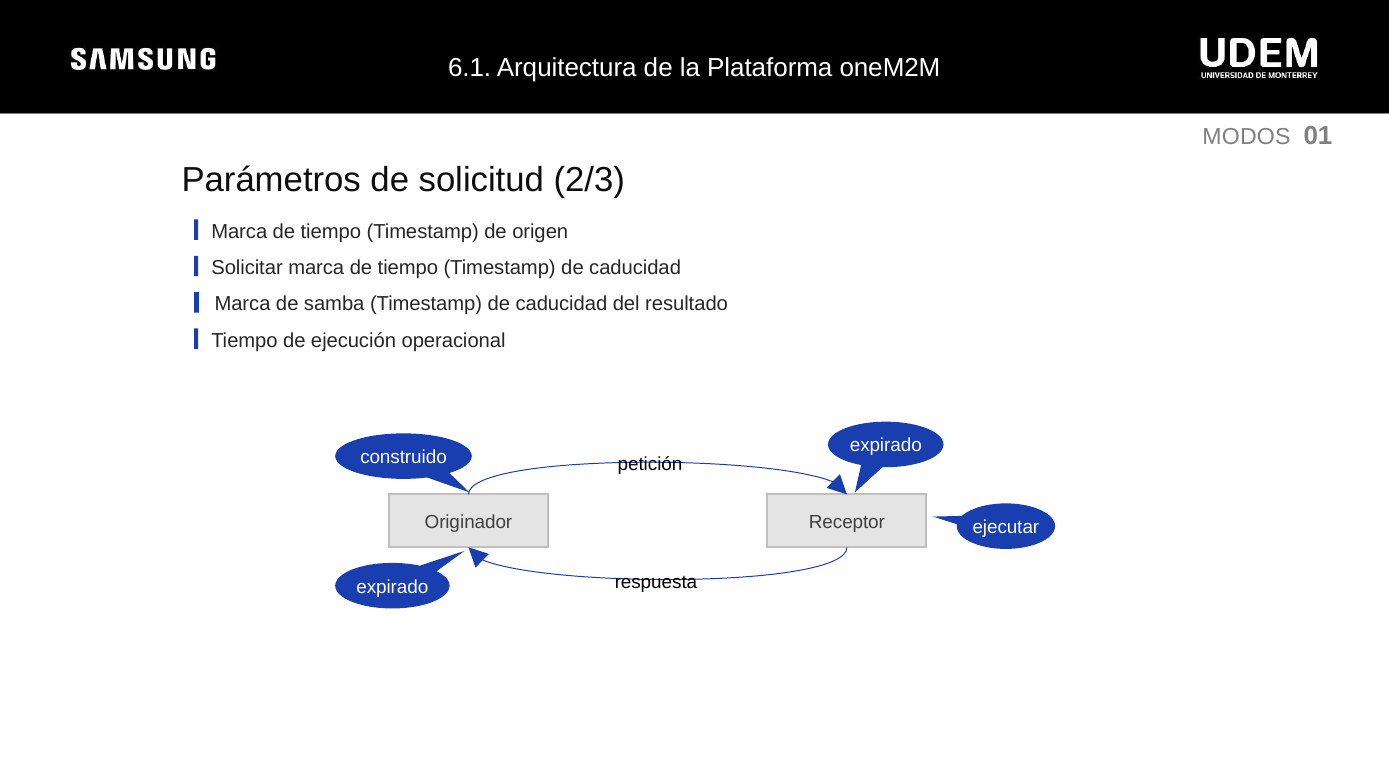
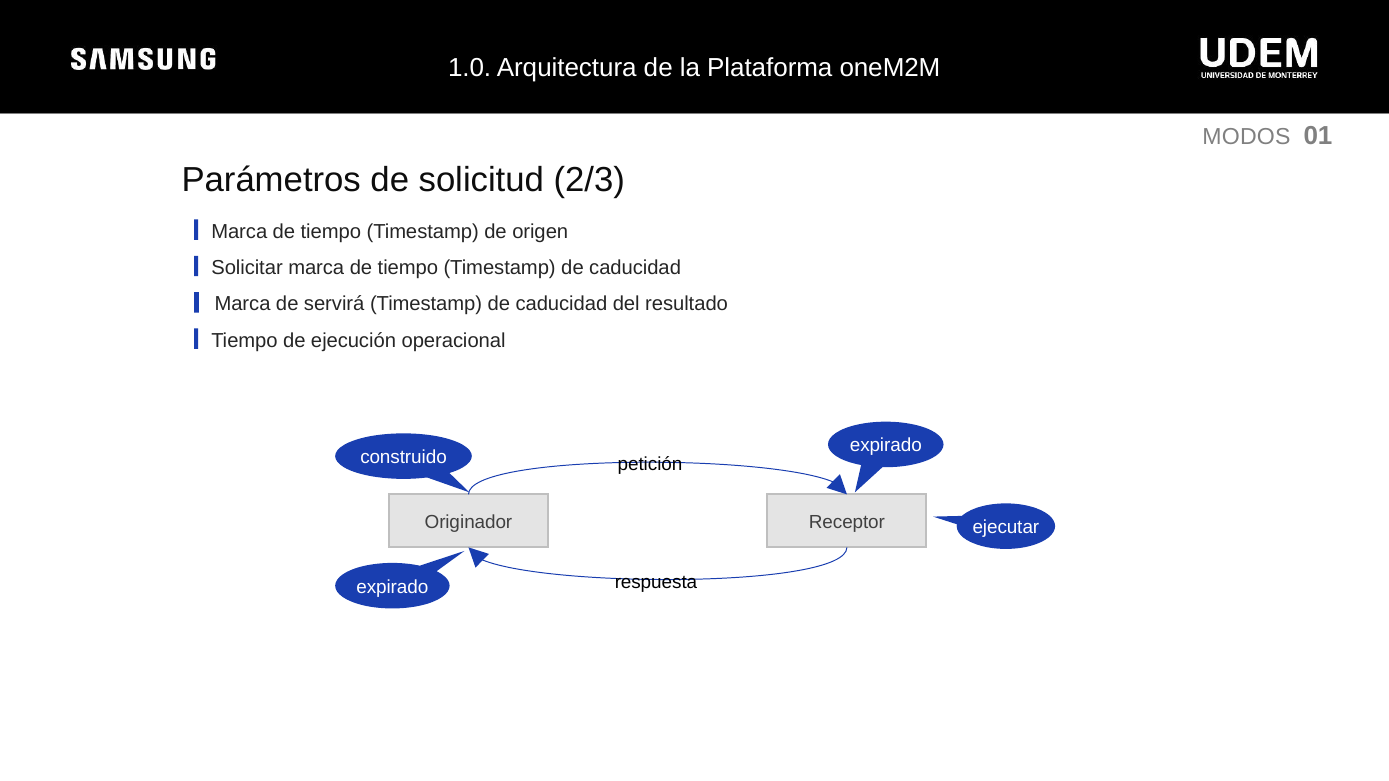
6.1: 6.1 -> 1.0
samba: samba -> servirá
